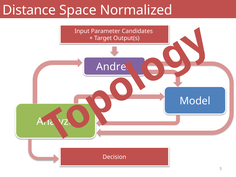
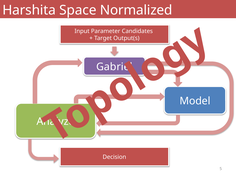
Distance: Distance -> Harshita
Andrea: Andrea -> Gabriel
